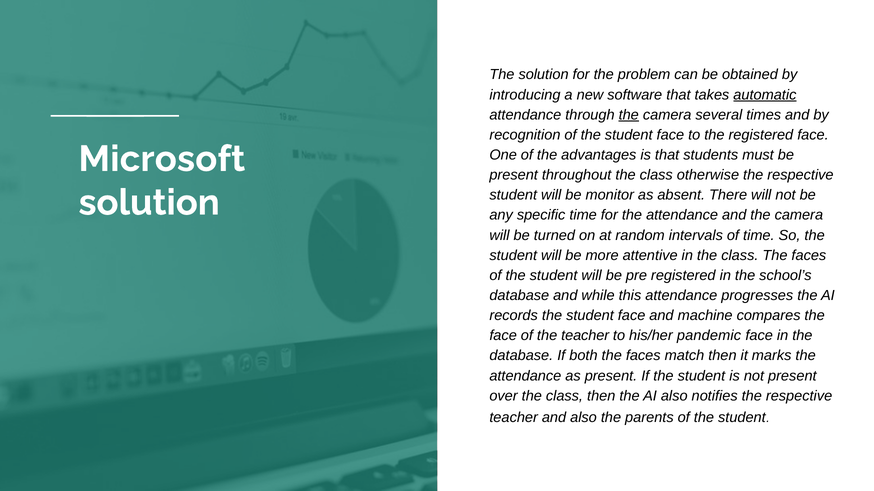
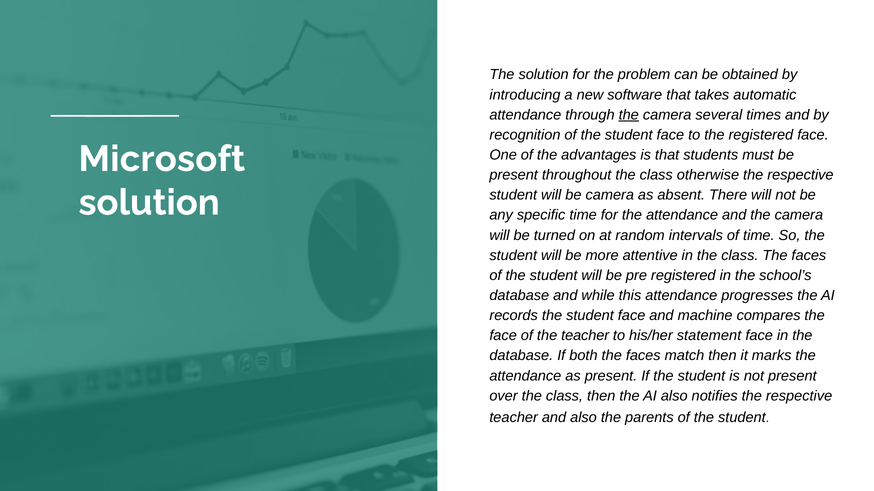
automatic underline: present -> none
be monitor: monitor -> camera
pandemic: pandemic -> statement
